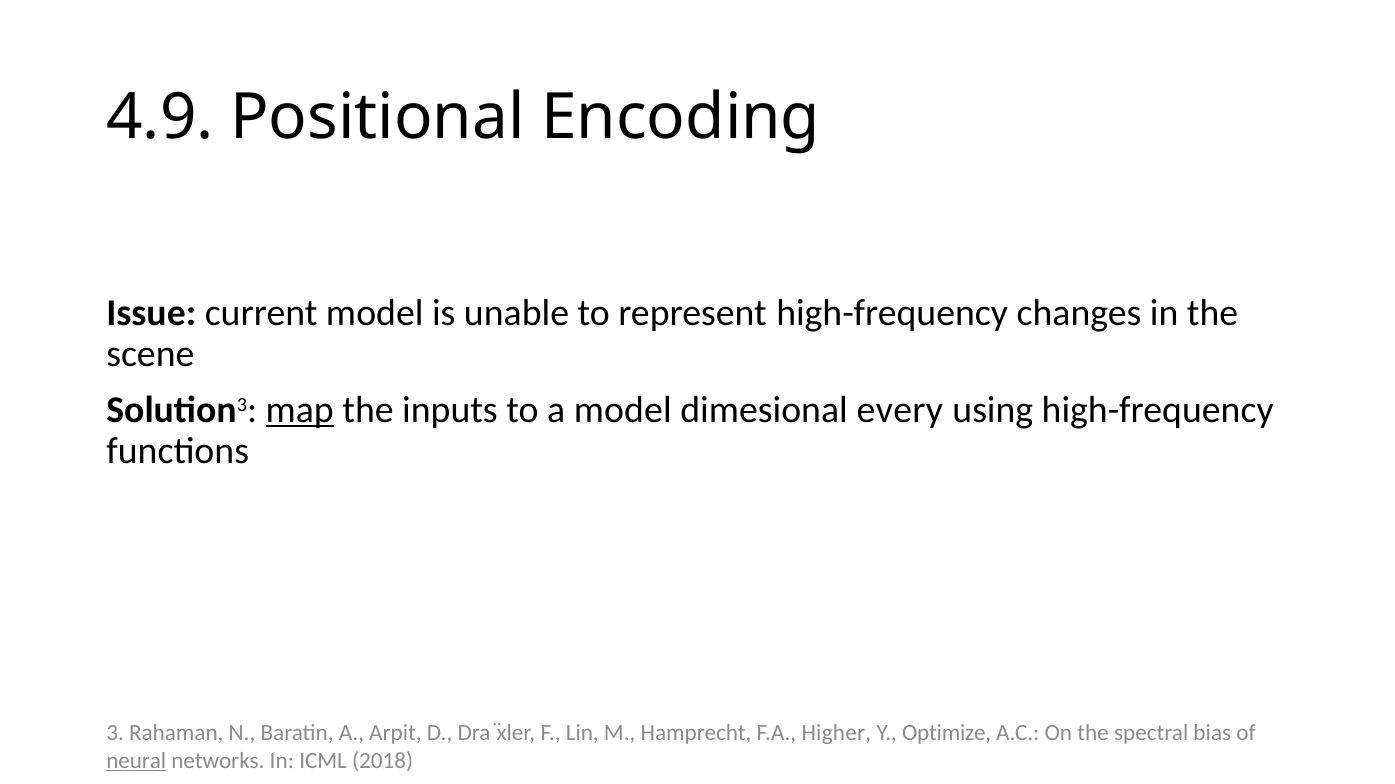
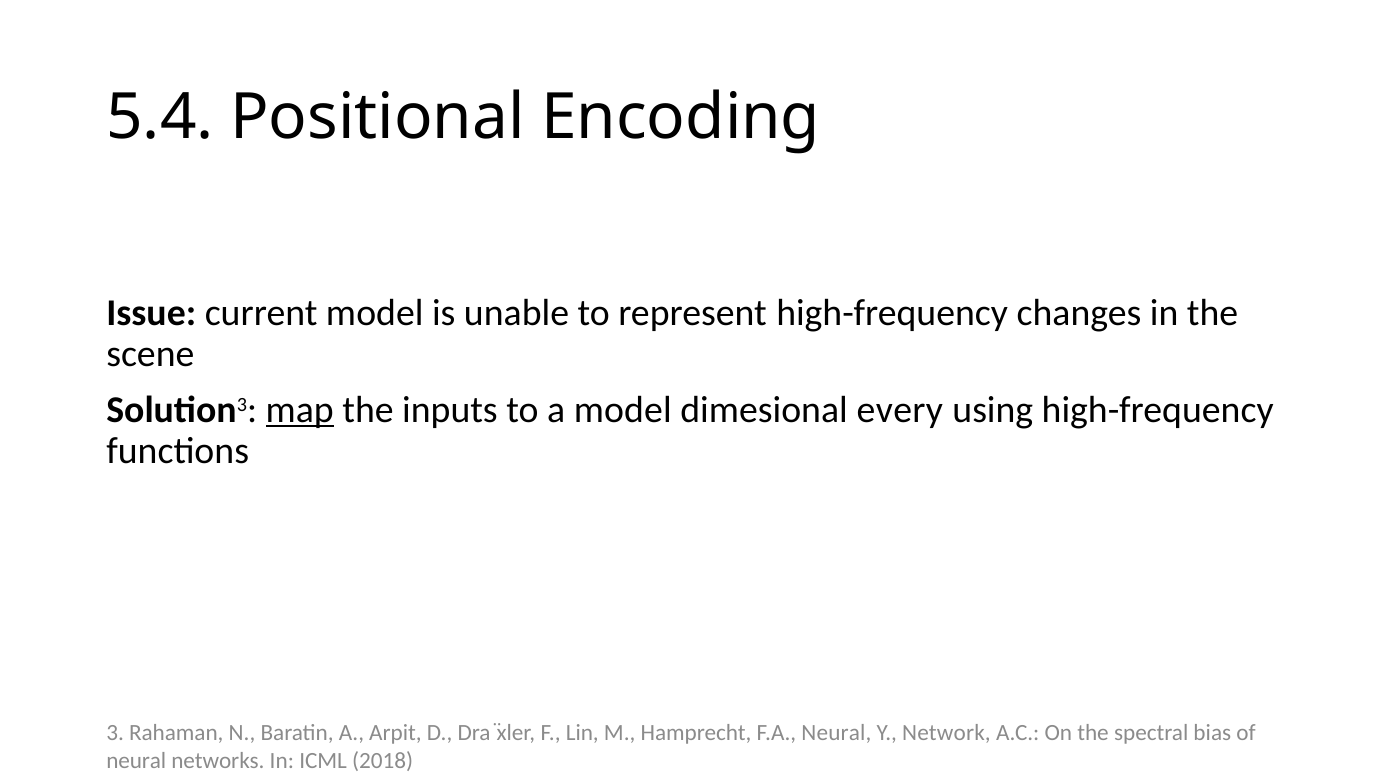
4.9: 4.9 -> 5.4
F.A Higher: Higher -> Neural
Optimize: Optimize -> Network
neural at (136, 761) underline: present -> none
